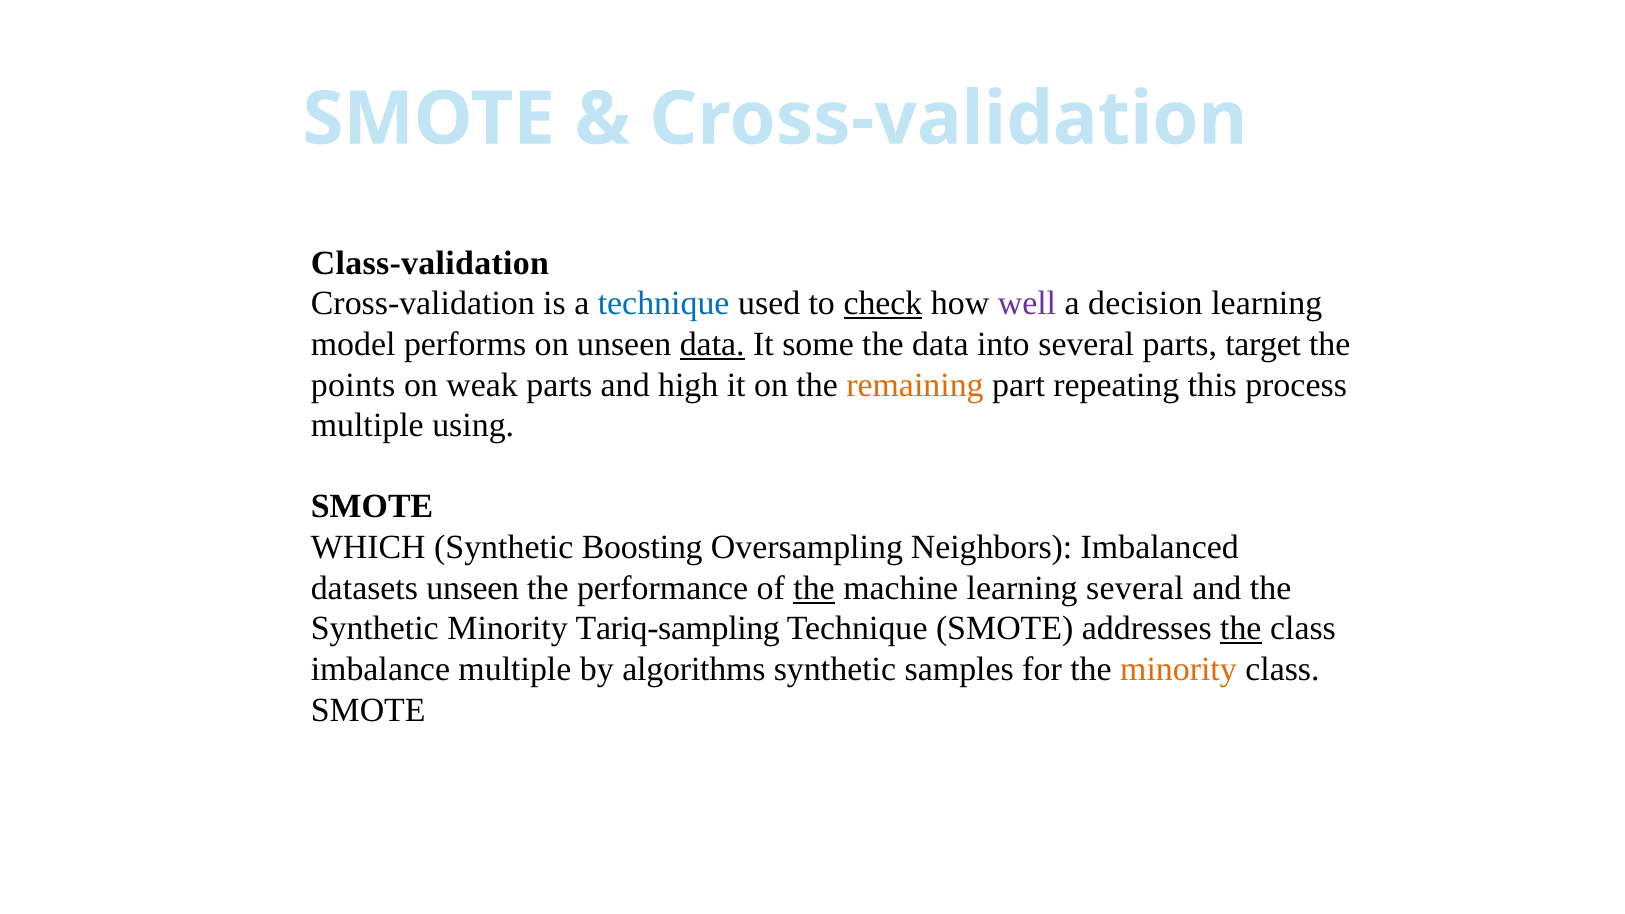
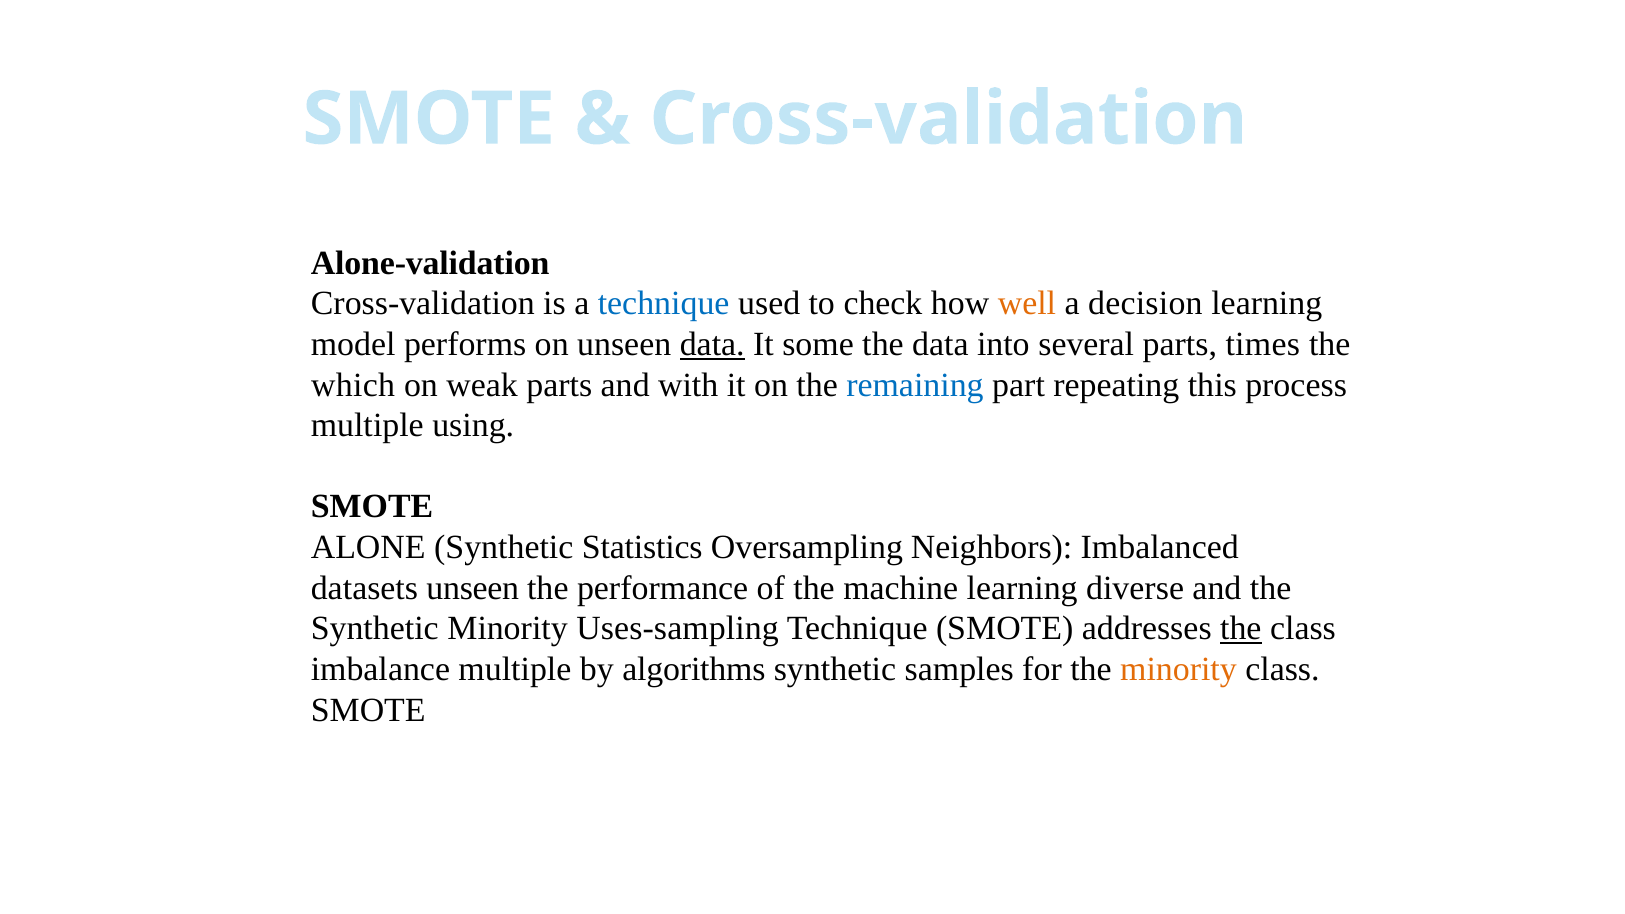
Class-validation: Class-validation -> Alone-validation
check underline: present -> none
well colour: purple -> orange
target: target -> times
points: points -> which
high: high -> with
remaining colour: orange -> blue
WHICH: WHICH -> ALONE
Boosting: Boosting -> Statistics
the at (814, 588) underline: present -> none
learning several: several -> diverse
Tariq-sampling: Tariq-sampling -> Uses-sampling
